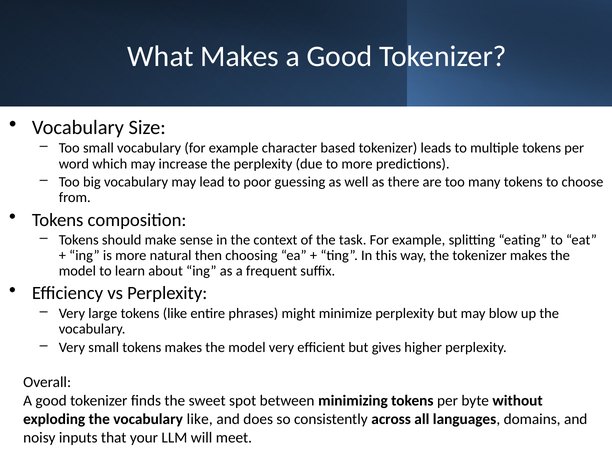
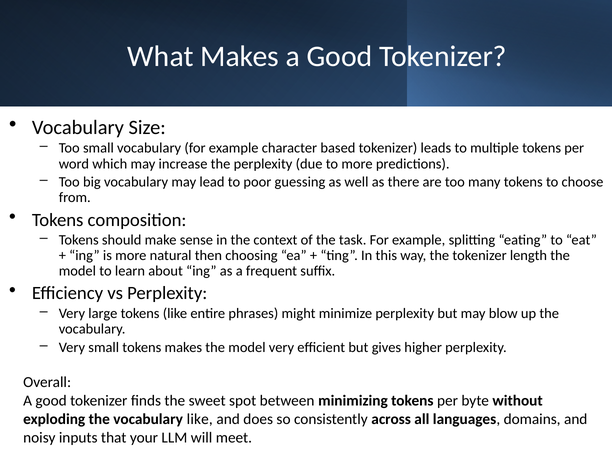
tokenizer makes: makes -> length
